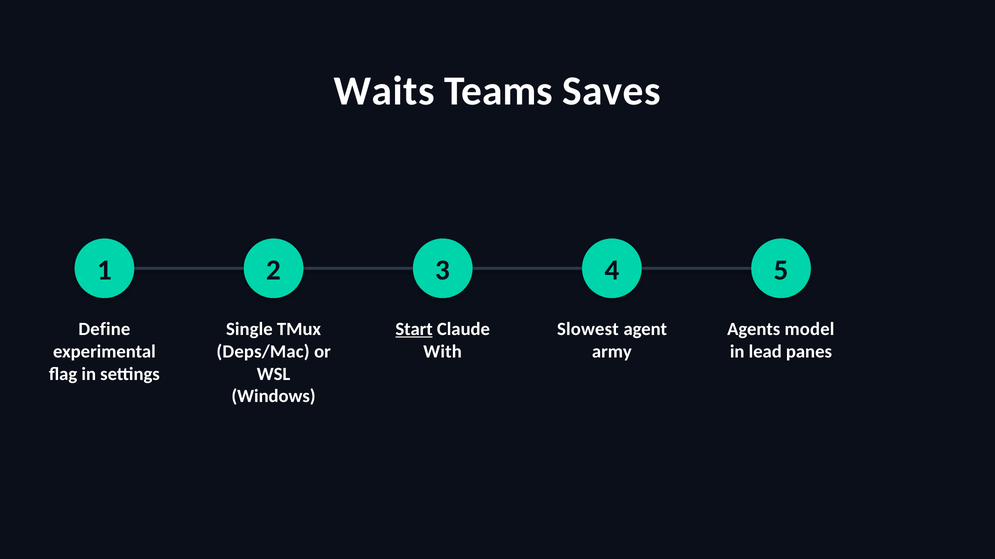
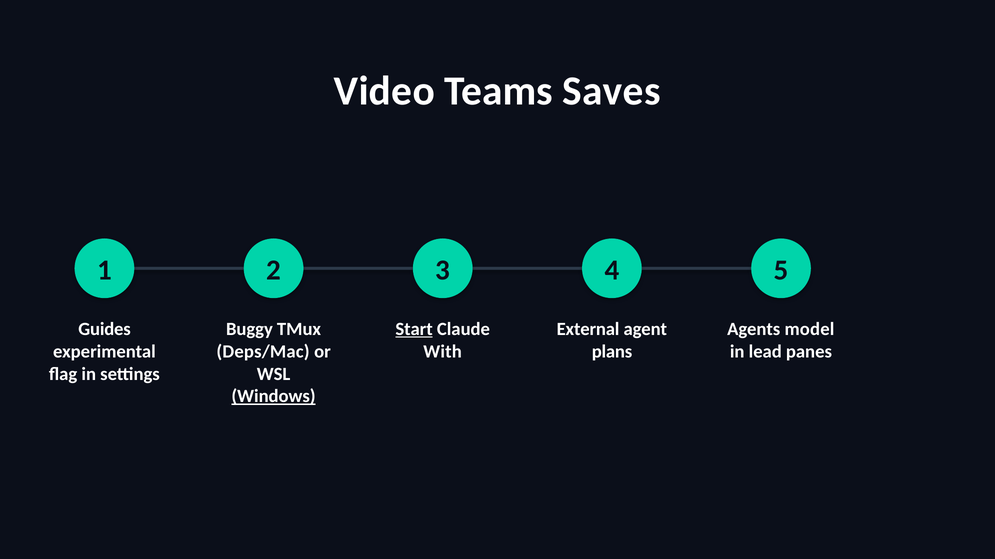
Waits: Waits -> Video
Define: Define -> Guides
Single: Single -> Buggy
Slowest: Slowest -> External
army: army -> plans
Windows underline: none -> present
